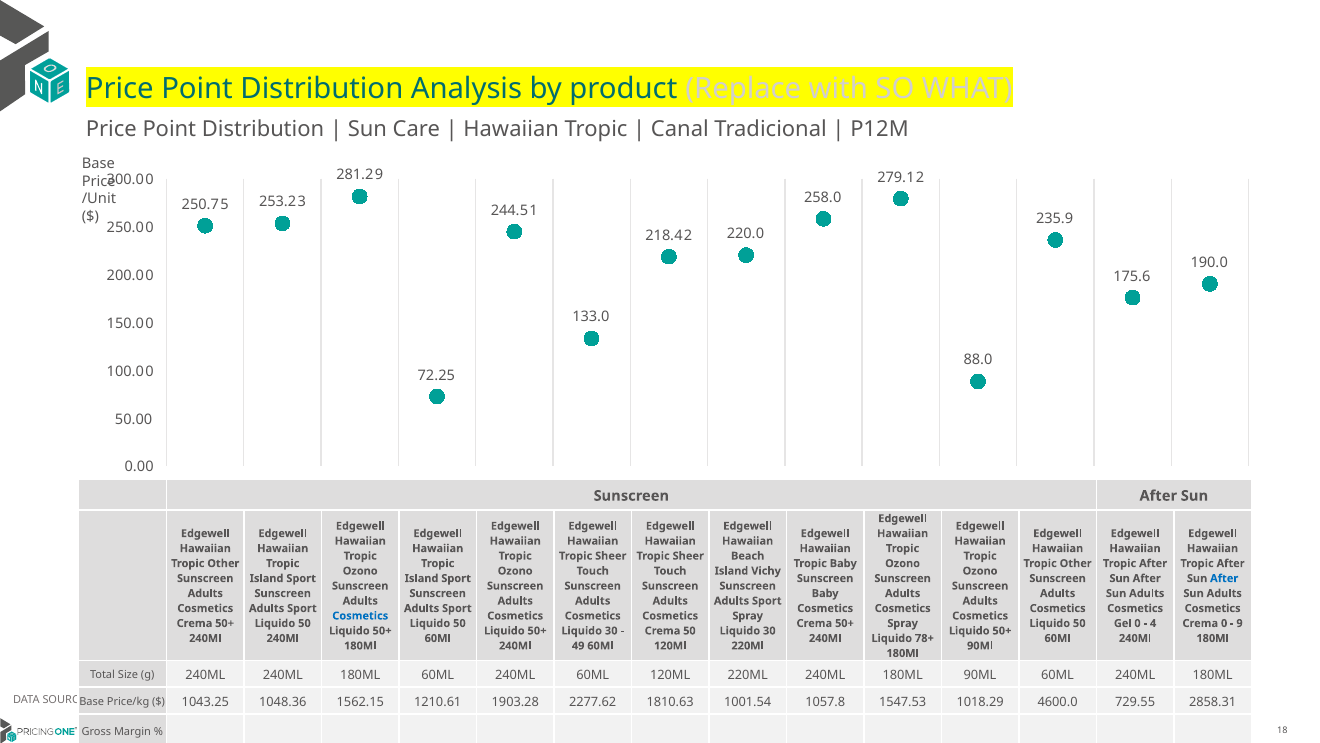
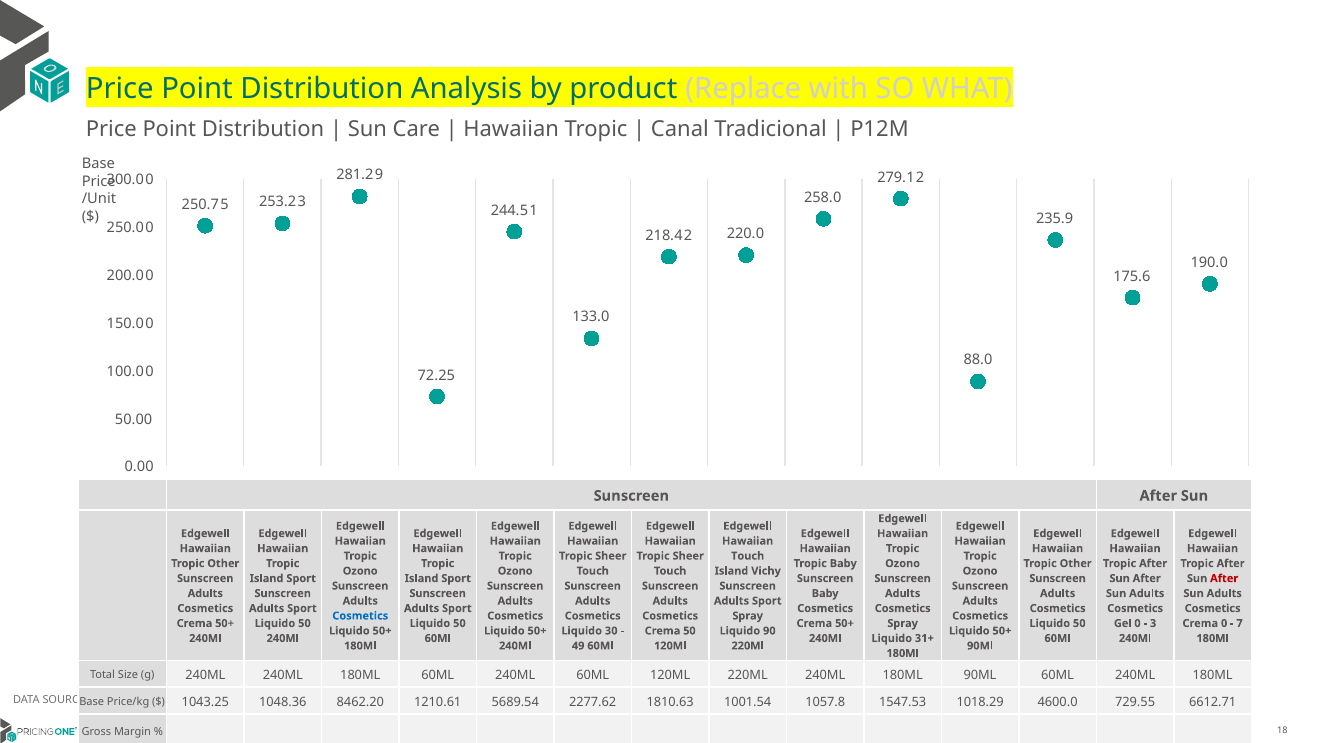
Beach at (748, 556): Beach -> Touch
After at (1224, 578) colour: blue -> red
4: 4 -> 3
9: 9 -> 7
30 at (769, 630): 30 -> 90
78+: 78+ -> 31+
1562.15: 1562.15 -> 8462.20
1903.28: 1903.28 -> 5689.54
2858.31: 2858.31 -> 6612.71
